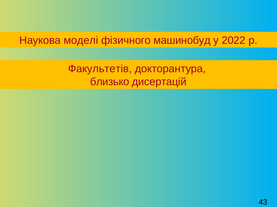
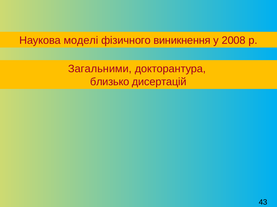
машинобуд: машинобуд -> виникнення
2022: 2022 -> 2008
Факультетів: Факультетів -> Загальними
